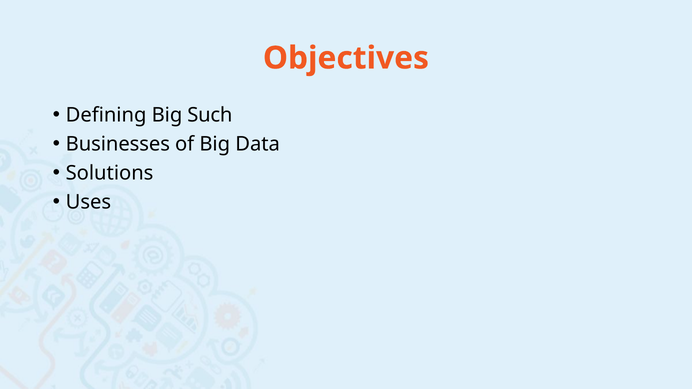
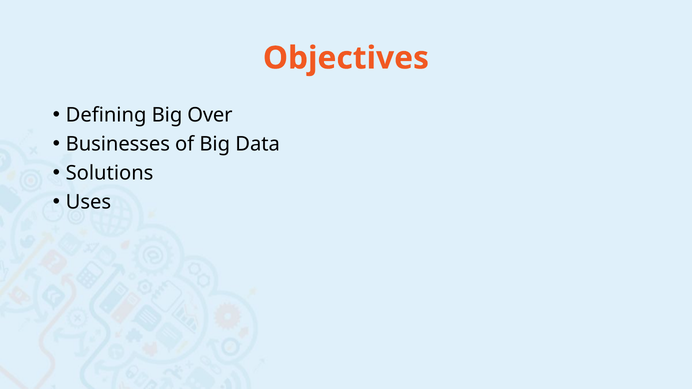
Such: Such -> Over
